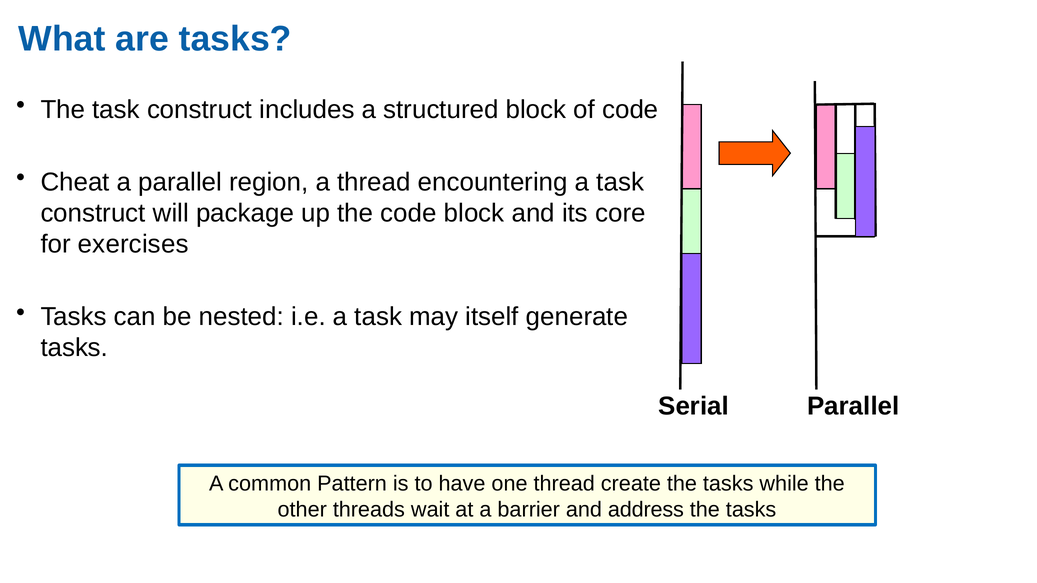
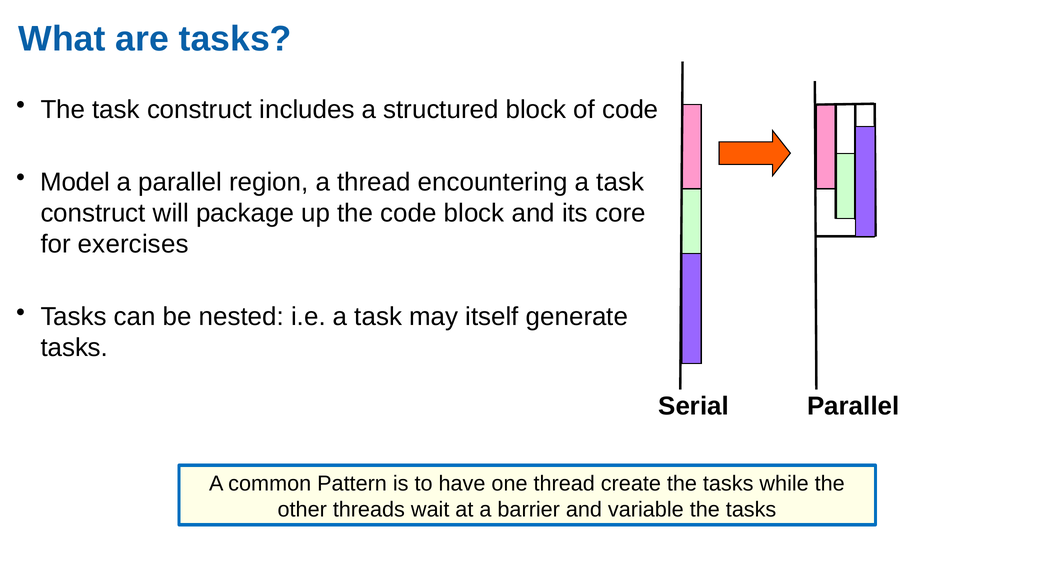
Cheat: Cheat -> Model
address: address -> variable
